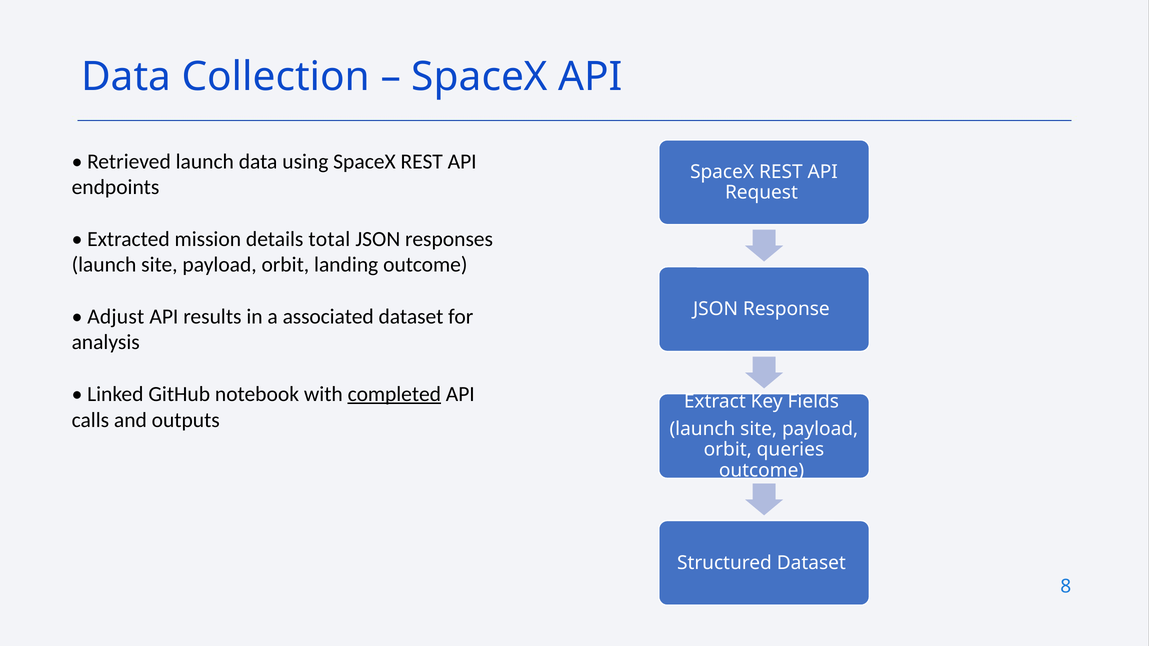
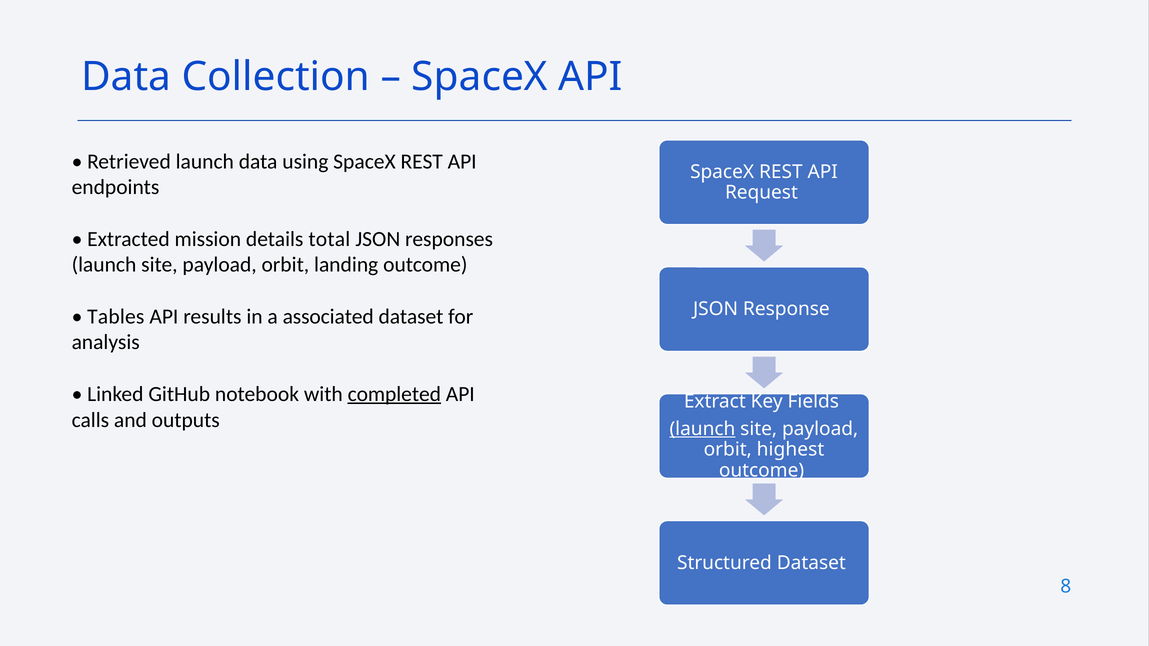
Adjust: Adjust -> Tables
launch at (702, 429) underline: none -> present
queries: queries -> highest
